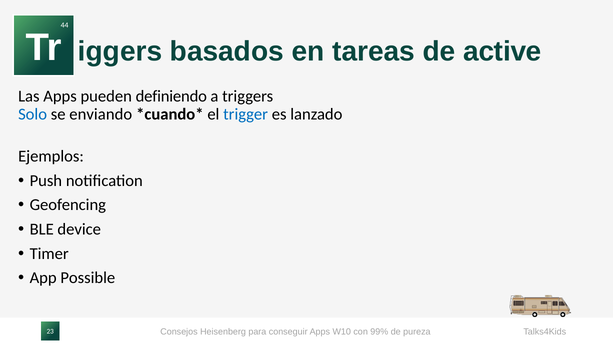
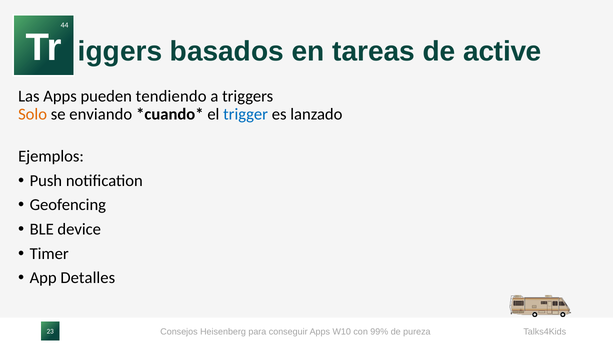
definiendo: definiendo -> tendiendo
Solo colour: blue -> orange
Possible: Possible -> Detalles
